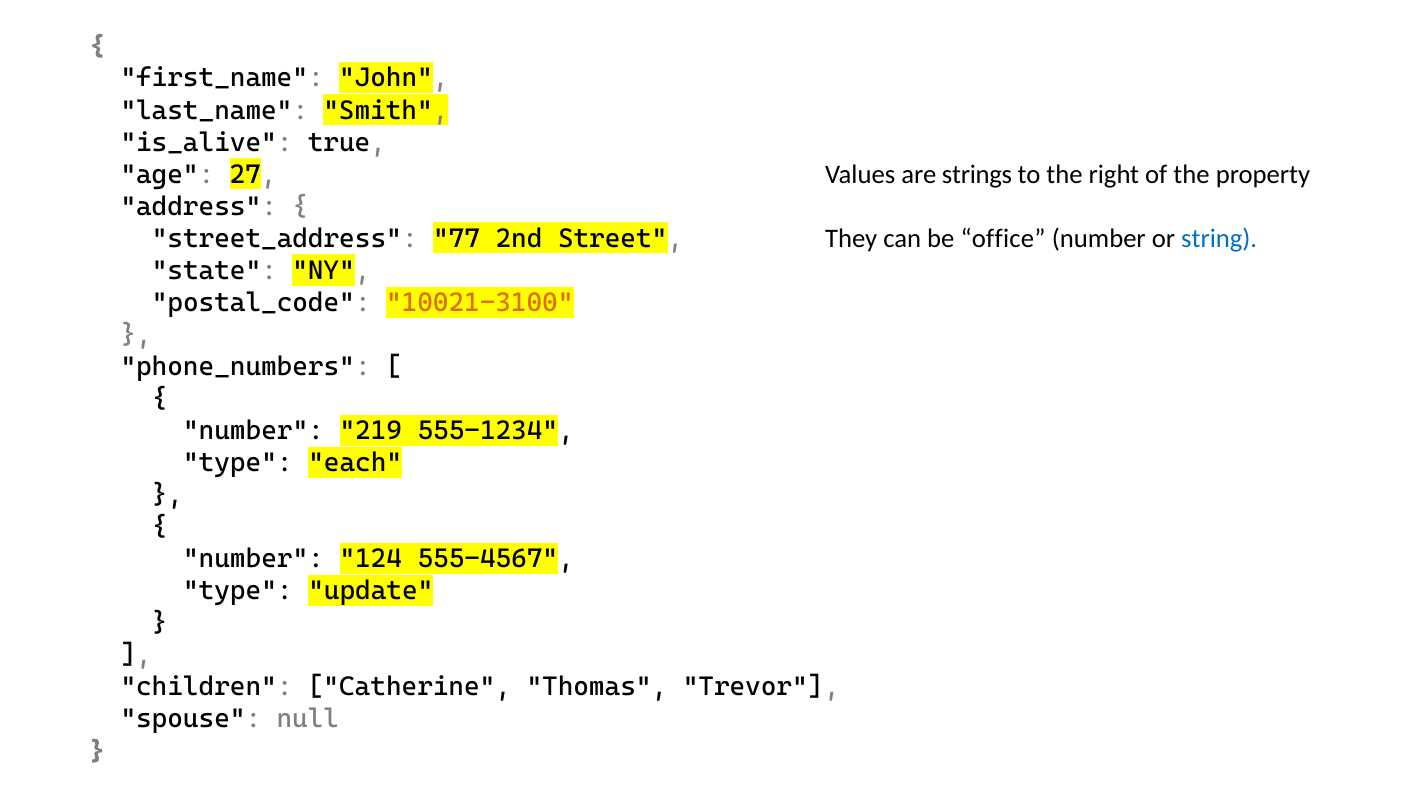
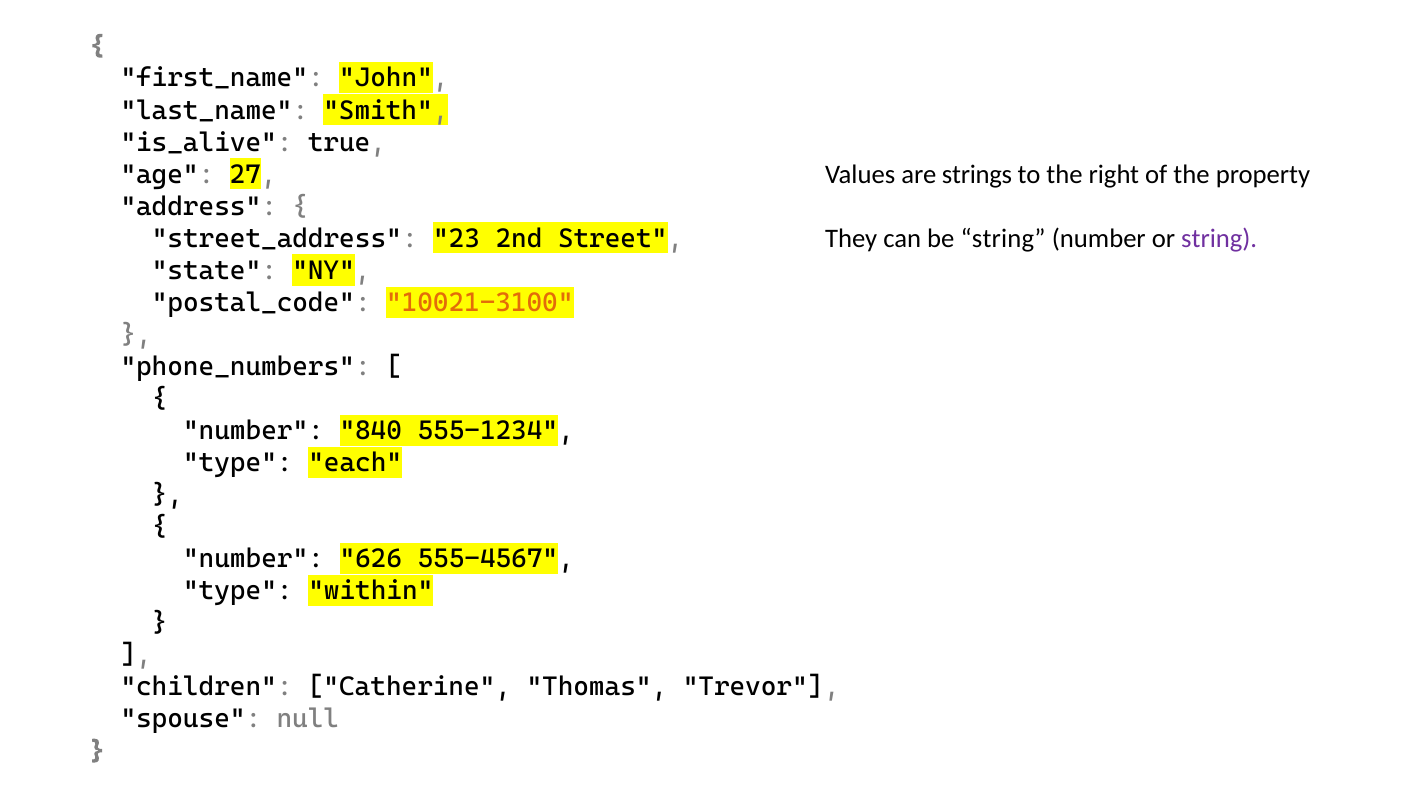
77: 77 -> 23
be office: office -> string
string at (1219, 239) colour: blue -> purple
219: 219 -> 840
124: 124 -> 626
update: update -> within
